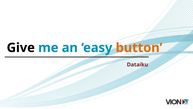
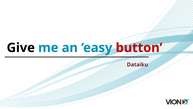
button colour: orange -> red
